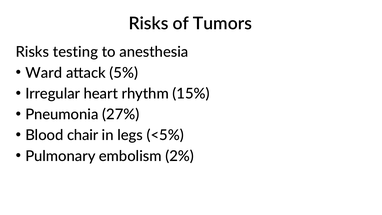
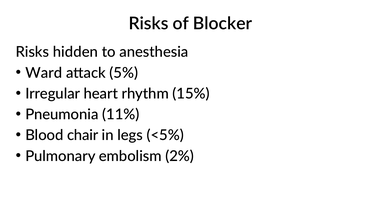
Tumors: Tumors -> Blocker
testing: testing -> hidden
27%: 27% -> 11%
